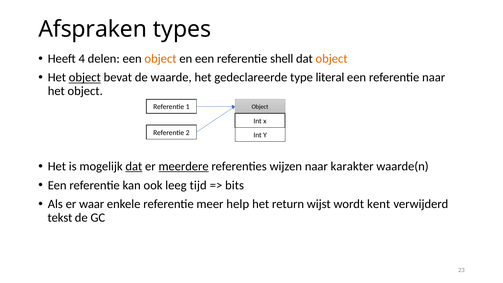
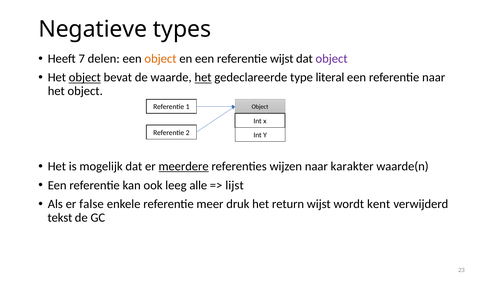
Afspraken: Afspraken -> Negatieve
4: 4 -> 7
referentie shell: shell -> wijst
object at (332, 59) colour: orange -> purple
het at (203, 77) underline: none -> present
dat at (134, 166) underline: present -> none
tijd: tijd -> alle
bits: bits -> lijst
waar: waar -> false
help: help -> druk
